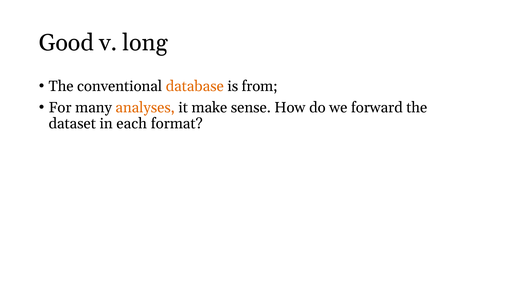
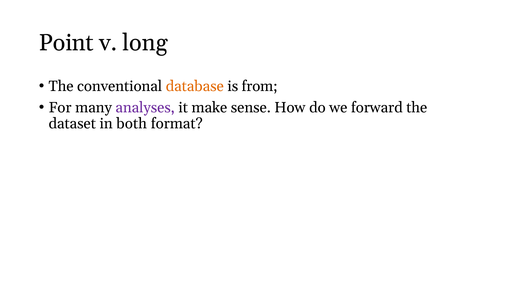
Good: Good -> Point
analyses colour: orange -> purple
each: each -> both
